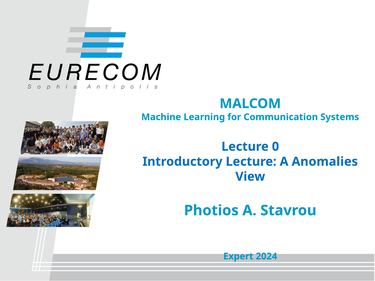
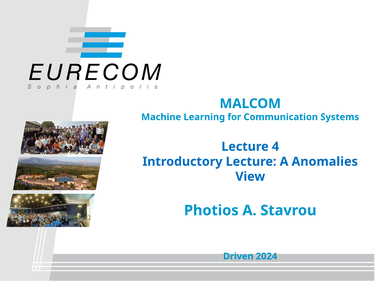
0: 0 -> 4
Expert: Expert -> Driven
